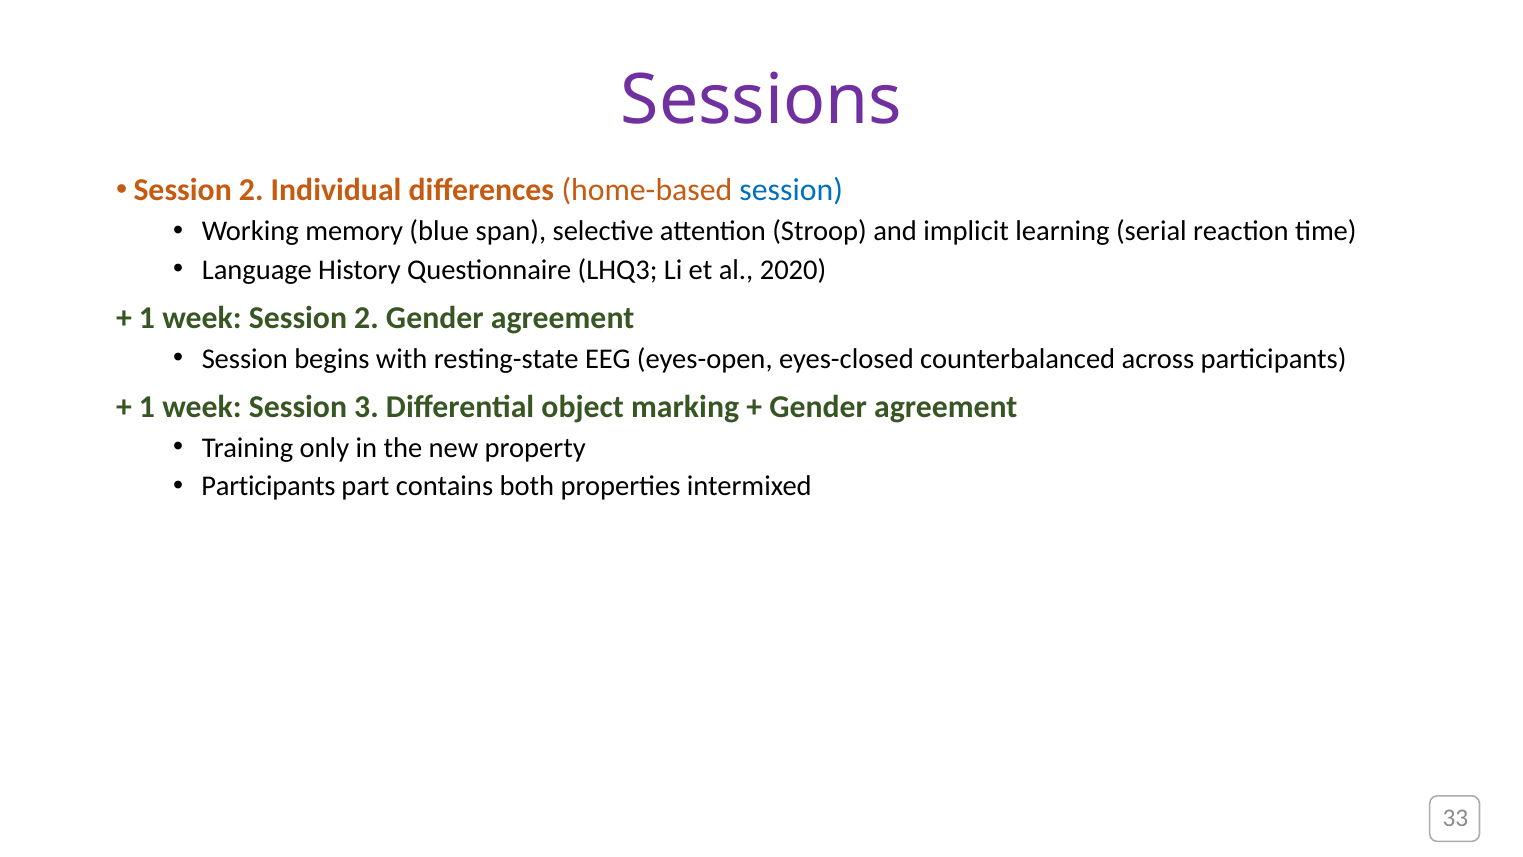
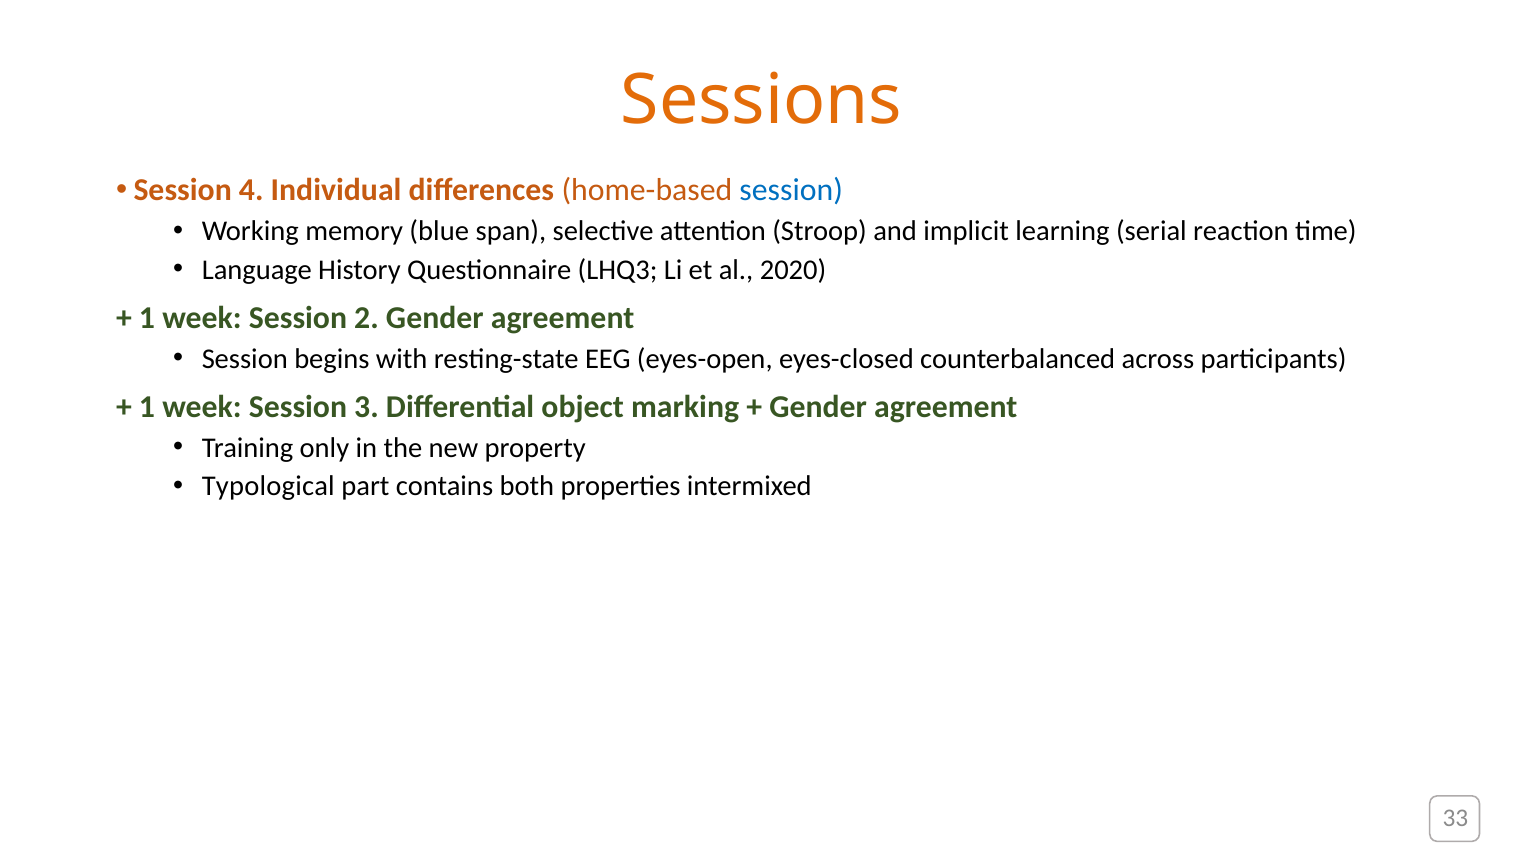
Sessions colour: purple -> orange
2 at (251, 190): 2 -> 4
Participants at (269, 486): Participants -> Typological
